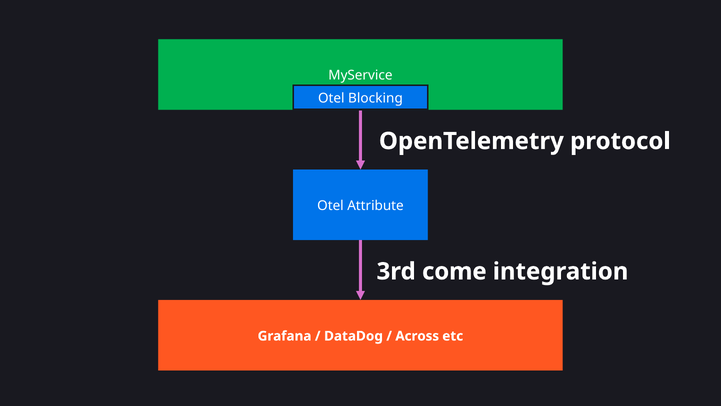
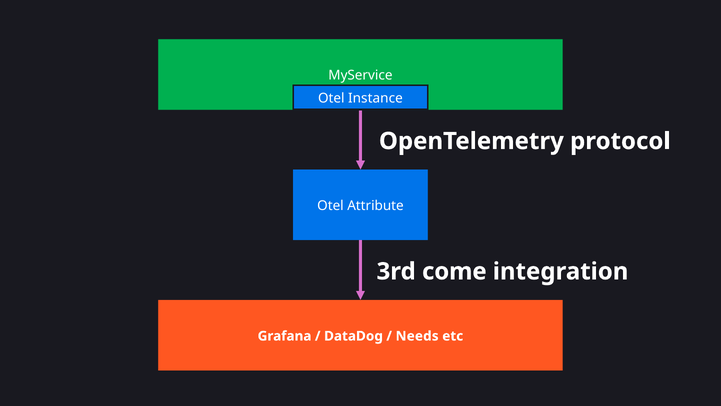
Blocking: Blocking -> Instance
Across: Across -> Needs
